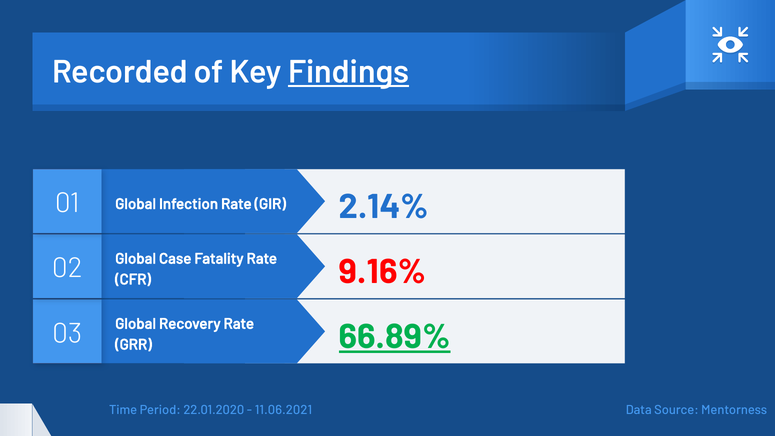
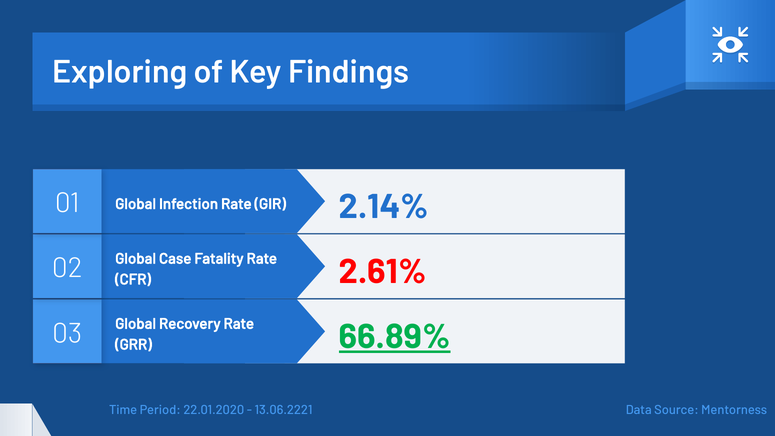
Recorded: Recorded -> Exploring
Findings underline: present -> none
9.16%: 9.16% -> 2.61%
11.06.2021: 11.06.2021 -> 13.06.2221
